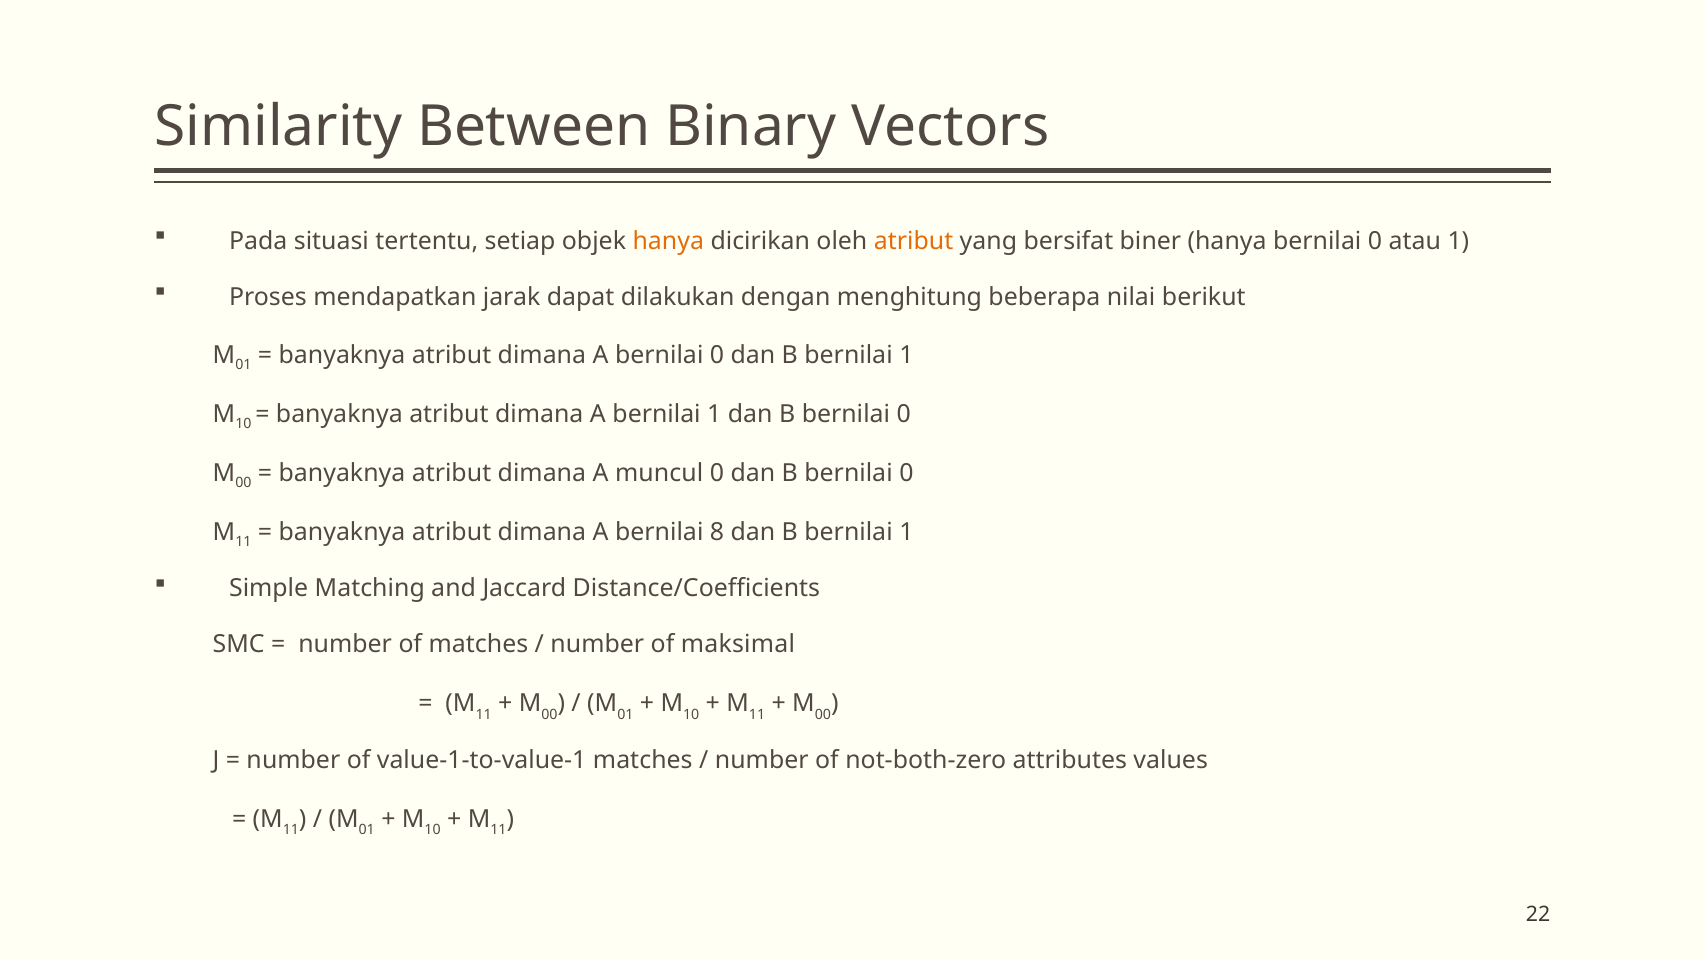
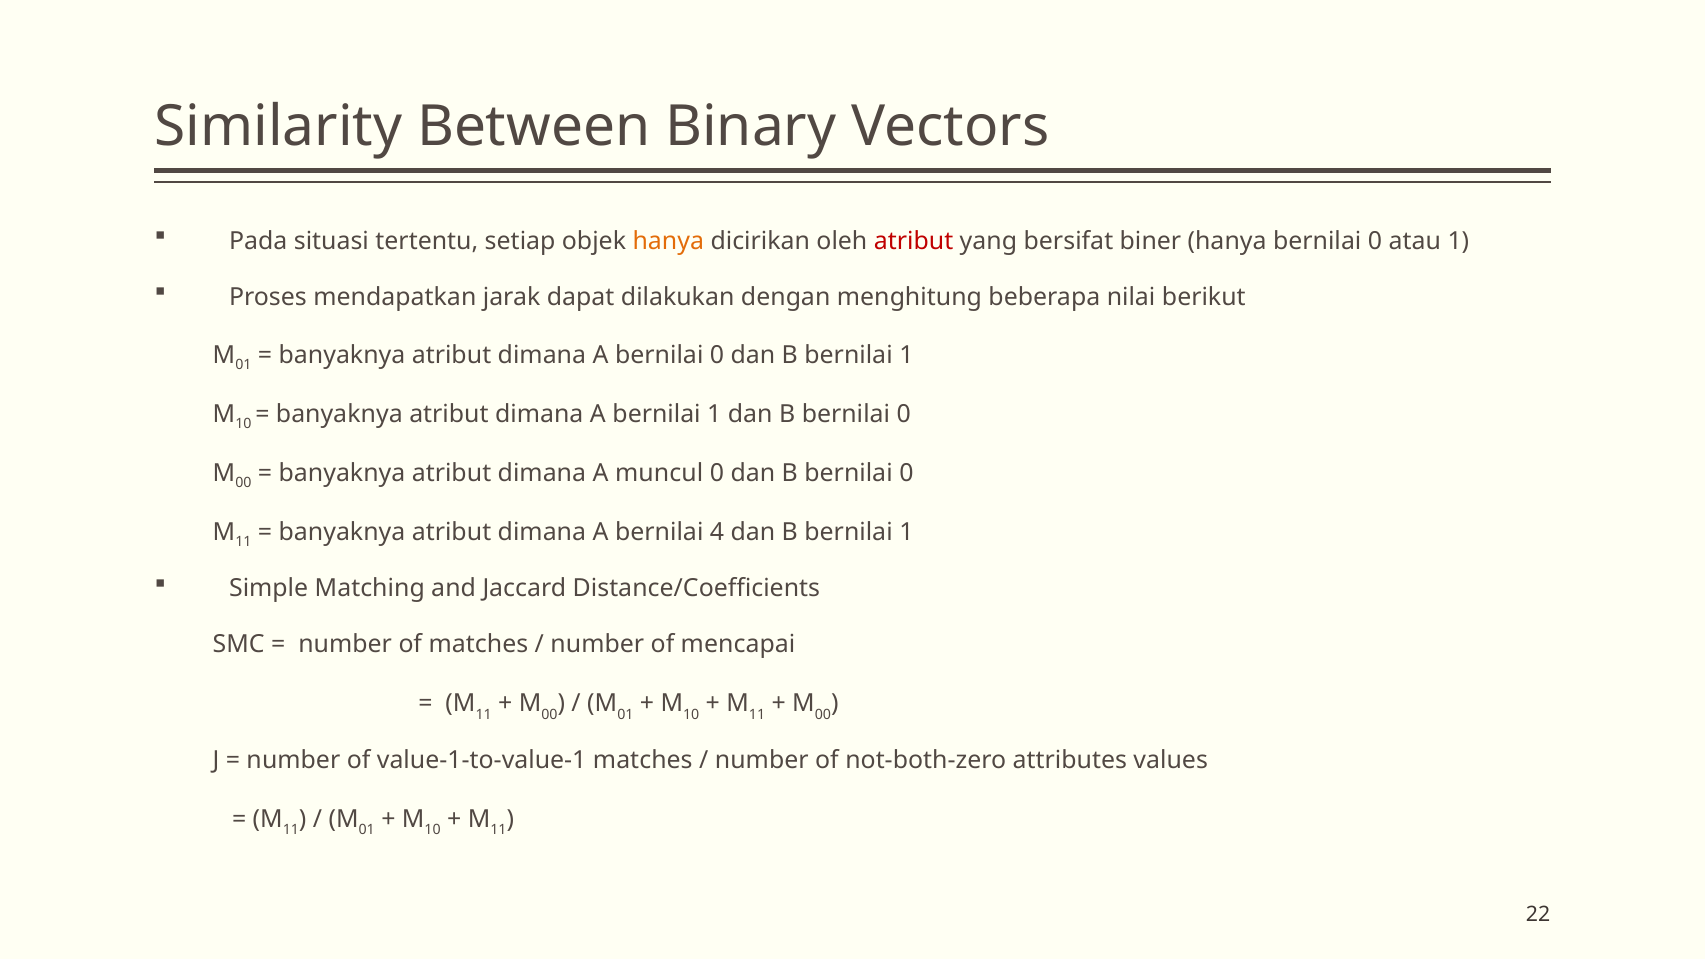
atribut at (914, 241) colour: orange -> red
8: 8 -> 4
maksimal: maksimal -> mencapai
